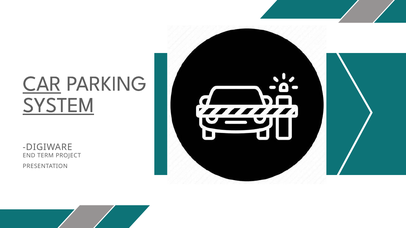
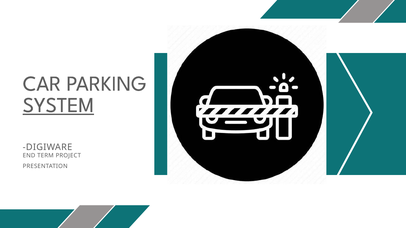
CAR underline: present -> none
